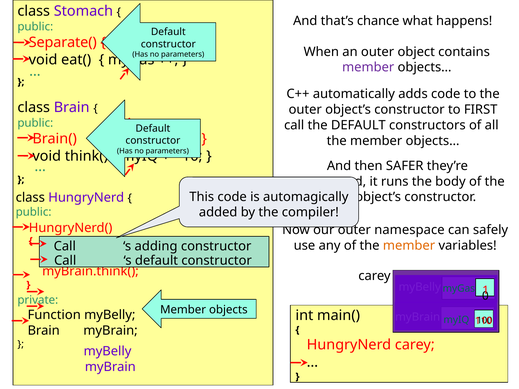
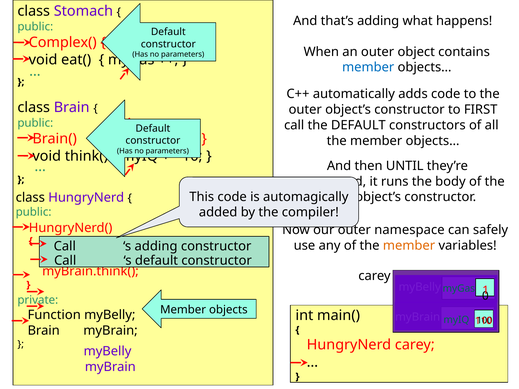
that’s chance: chance -> adding
Separate(: Separate( -> Complex(
member at (368, 67) colour: purple -> blue
SAFER: SAFER -> UNTIL
